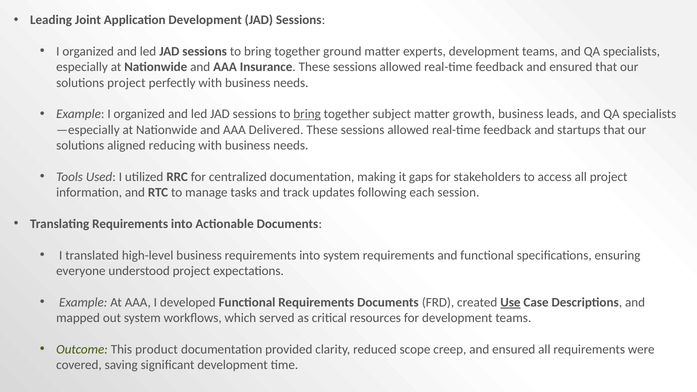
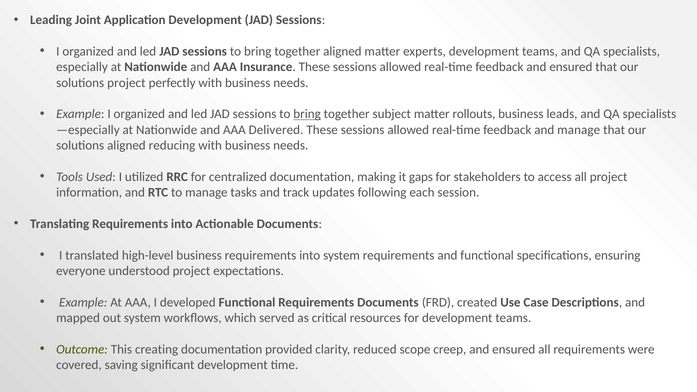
together ground: ground -> aligned
growth: growth -> rollouts
and startups: startups -> manage
Use underline: present -> none
product: product -> creating
